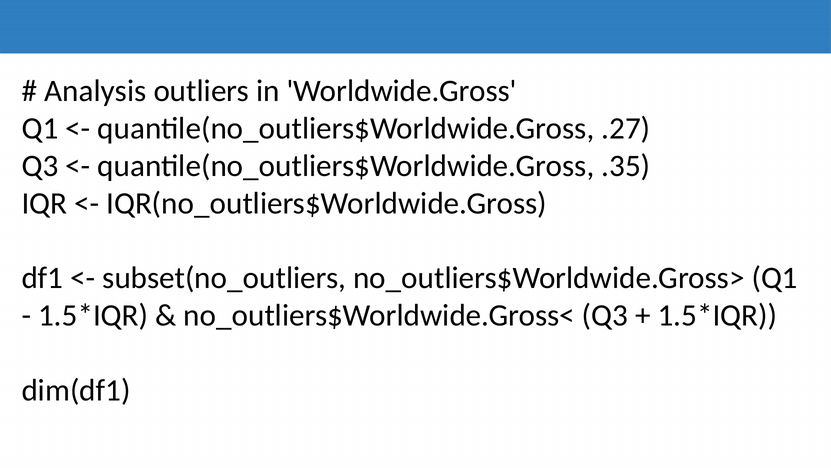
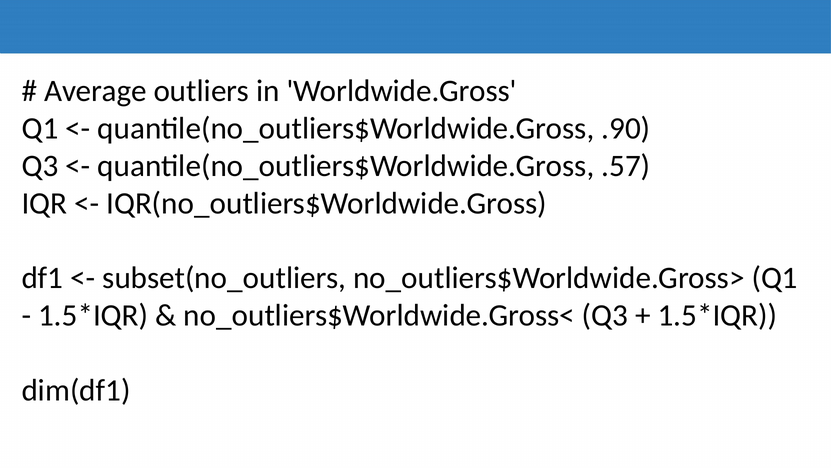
Analysis: Analysis -> Average
.27: .27 -> .90
.35: .35 -> .57
